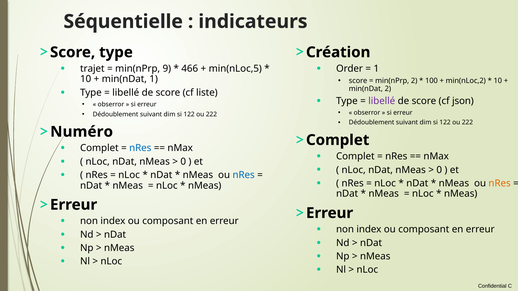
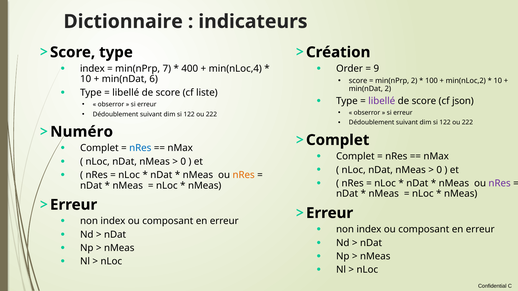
Séquentielle: Séquentielle -> Dictionnaire
trajet at (92, 69): trajet -> index
9: 9 -> 7
466: 466 -> 400
min(nLoc,5: min(nLoc,5 -> min(nLoc,4
1 at (376, 69): 1 -> 9
min(nDat 1: 1 -> 6
nRes at (244, 175) colour: blue -> orange
nRes at (500, 184) colour: orange -> purple
